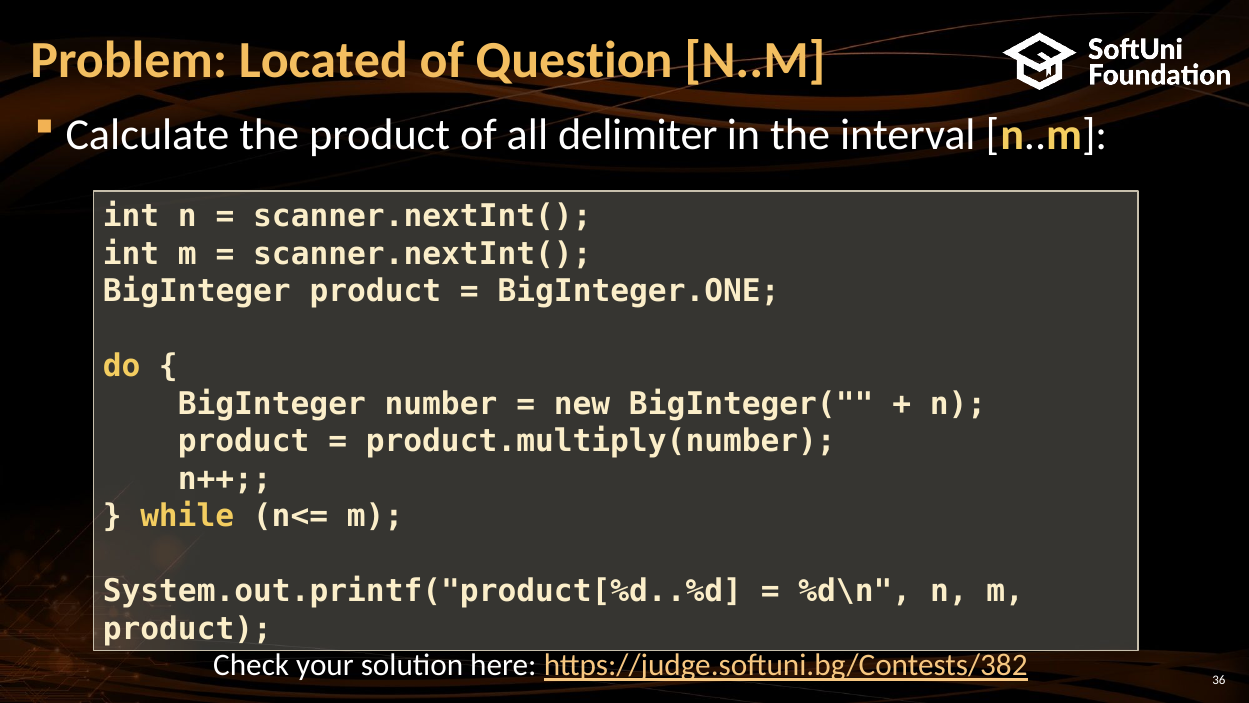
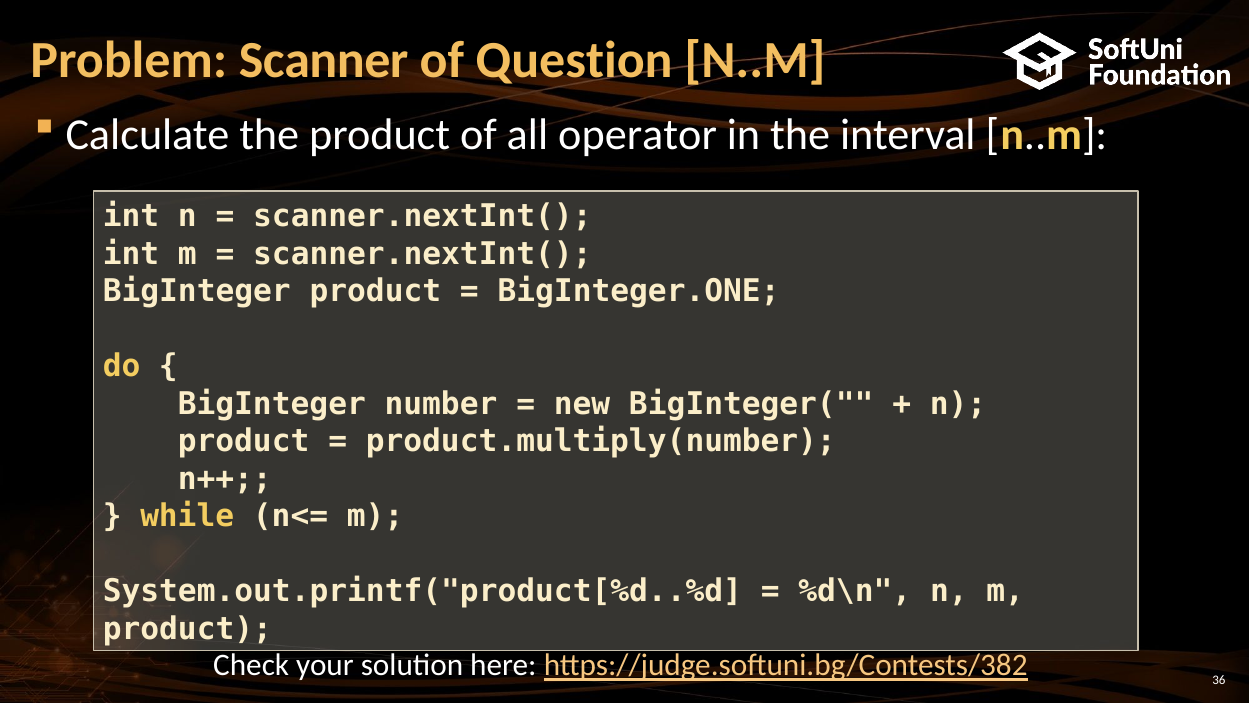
Located: Located -> Scanner
delimiter: delimiter -> operator
